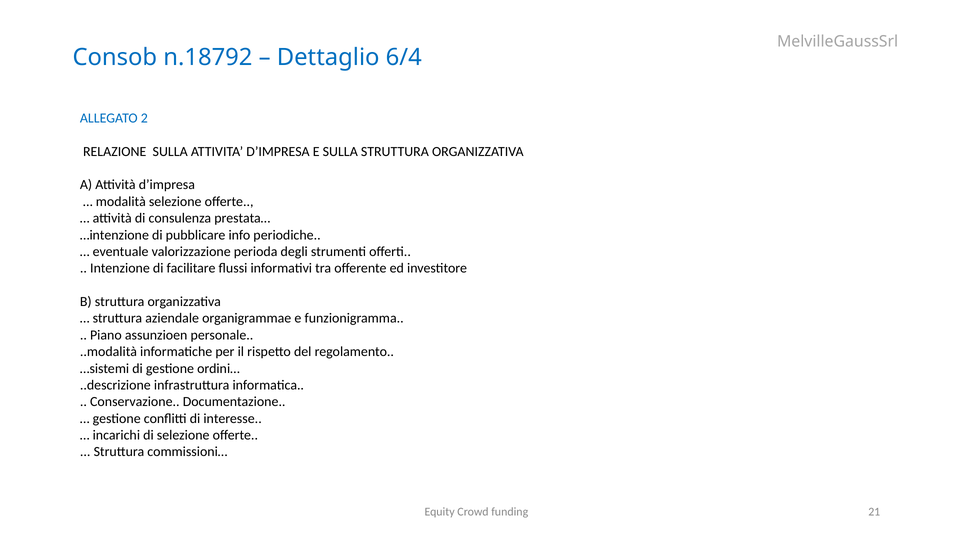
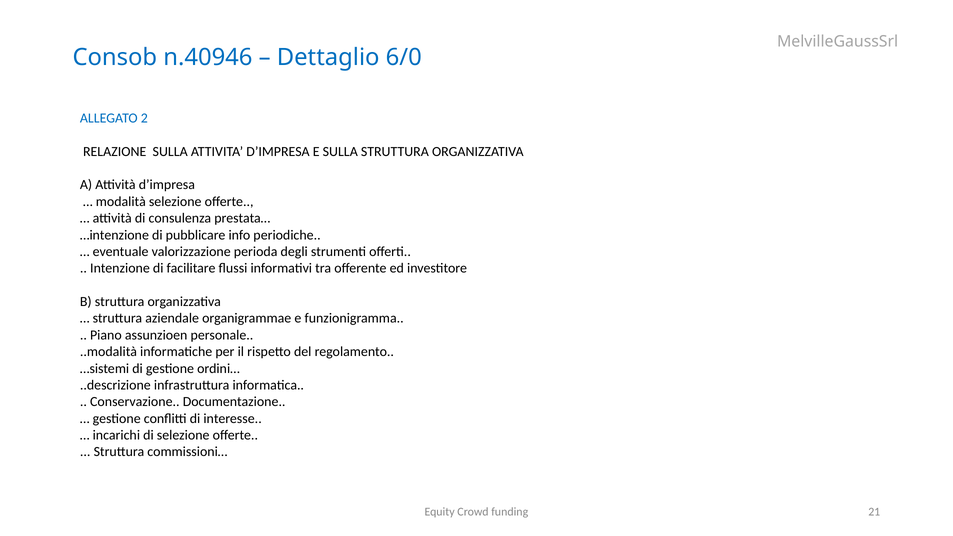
n.18792: n.18792 -> n.40946
6/4: 6/4 -> 6/0
